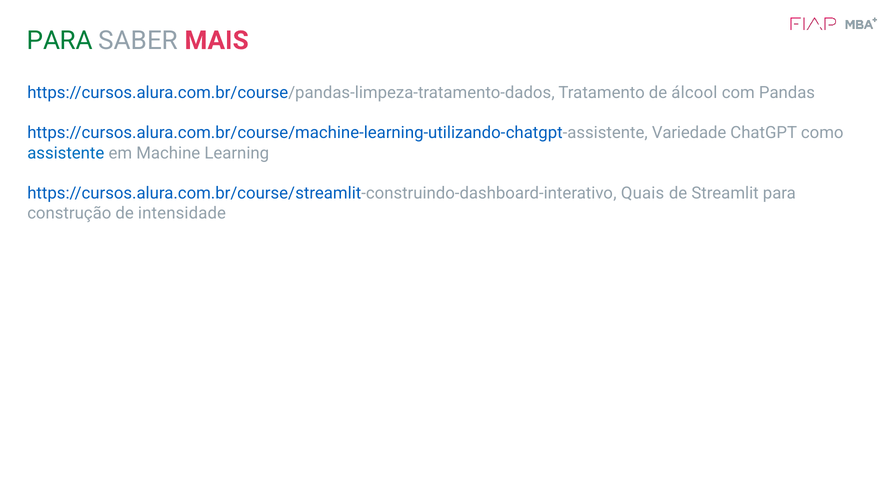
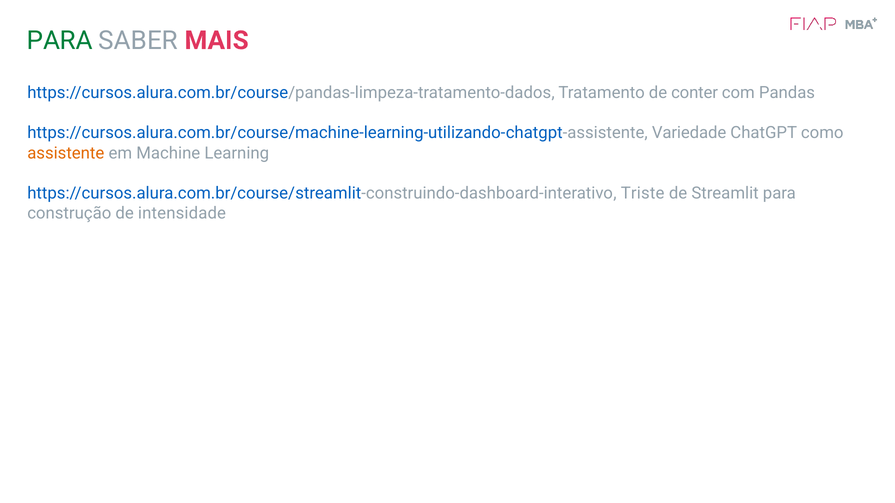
álcool: álcool -> conter
assistente colour: blue -> orange
Quais: Quais -> Triste
